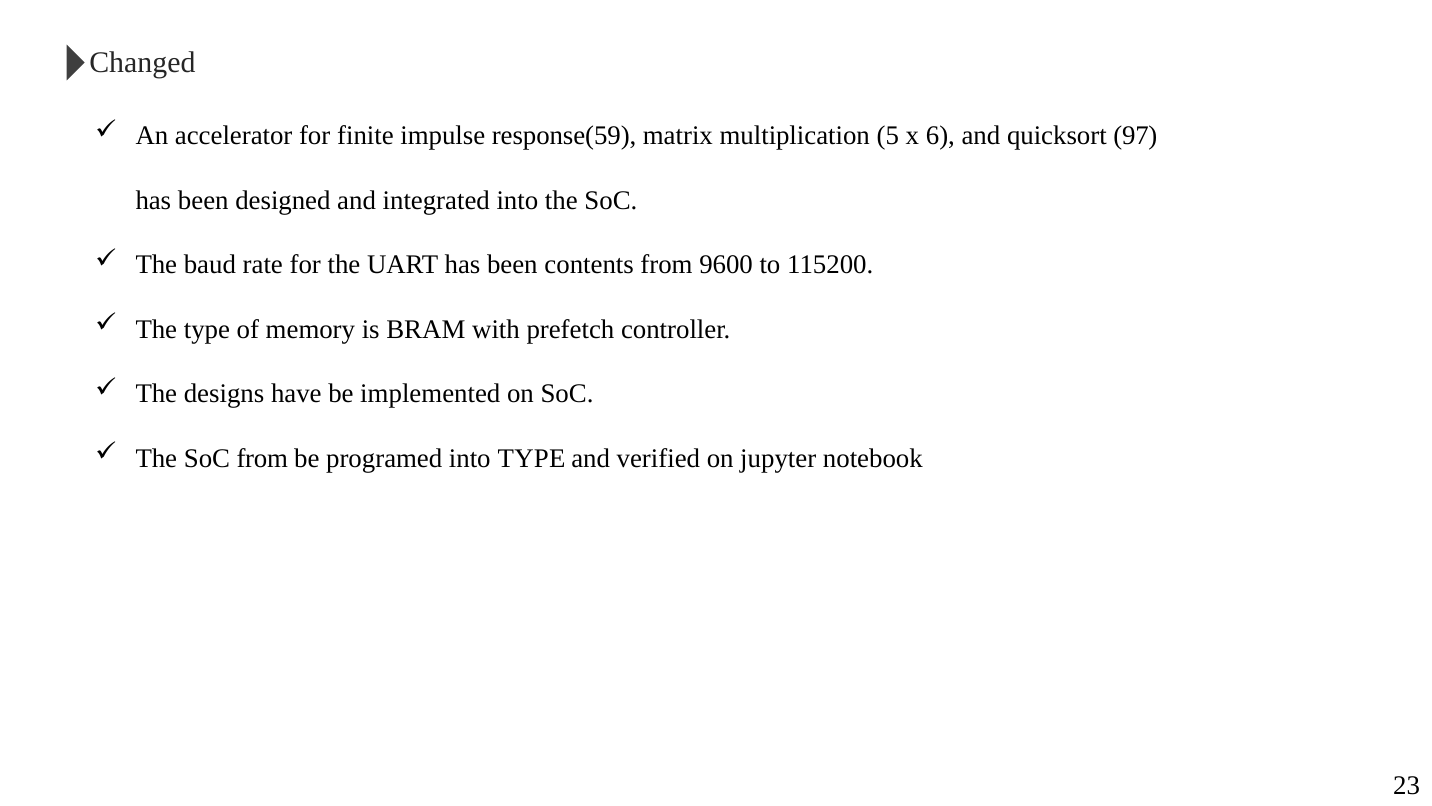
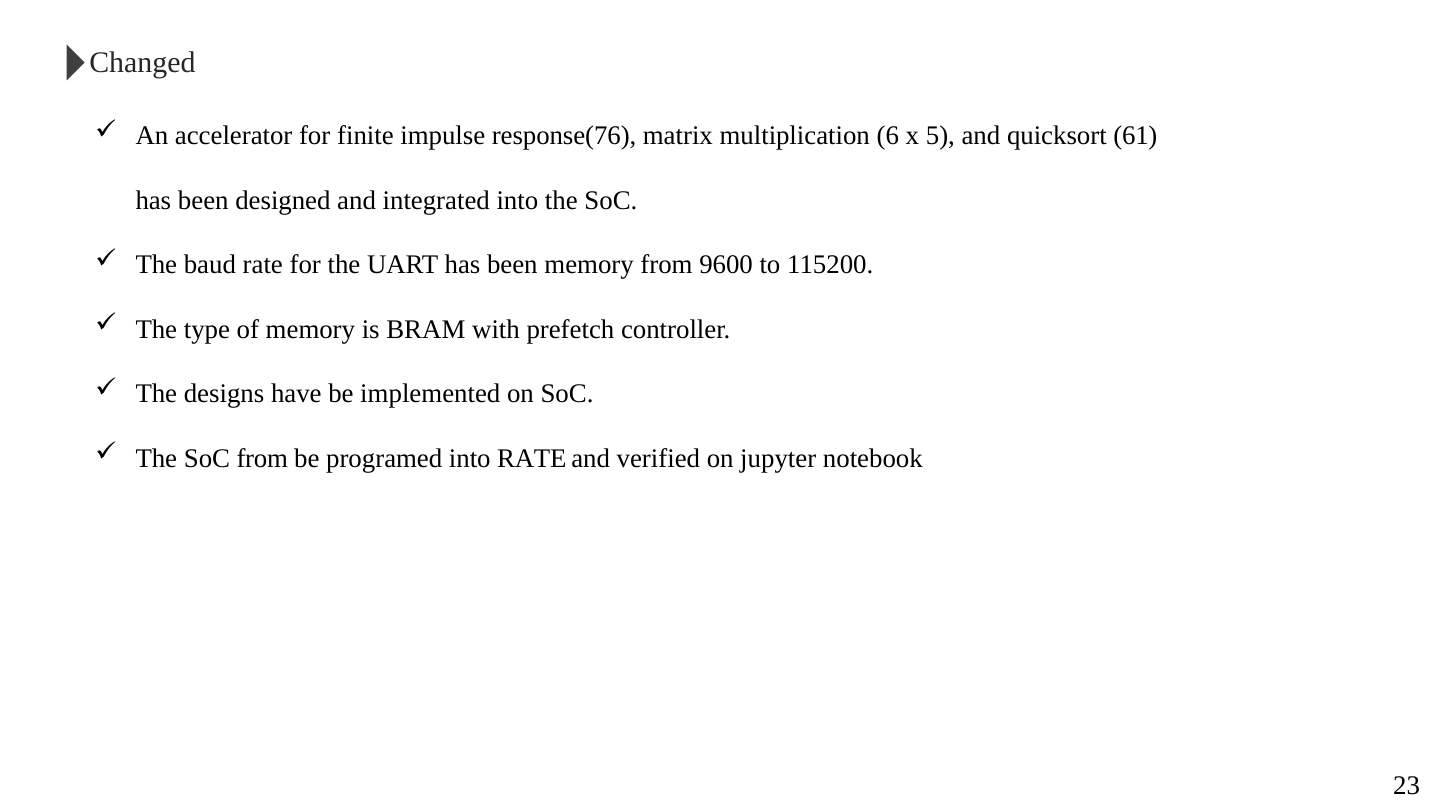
response(59: response(59 -> response(76
5: 5 -> 6
6: 6 -> 5
97: 97 -> 61
been contents: contents -> memory
into TYPE: TYPE -> RATE
